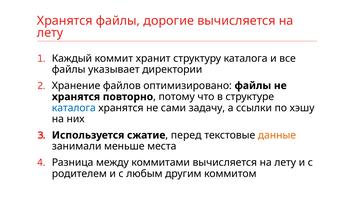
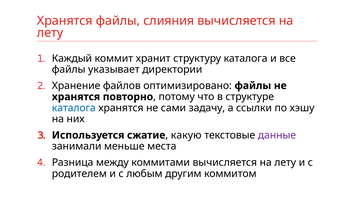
дорогие: дорогие -> слияния
перед: перед -> какую
данные colour: orange -> purple
